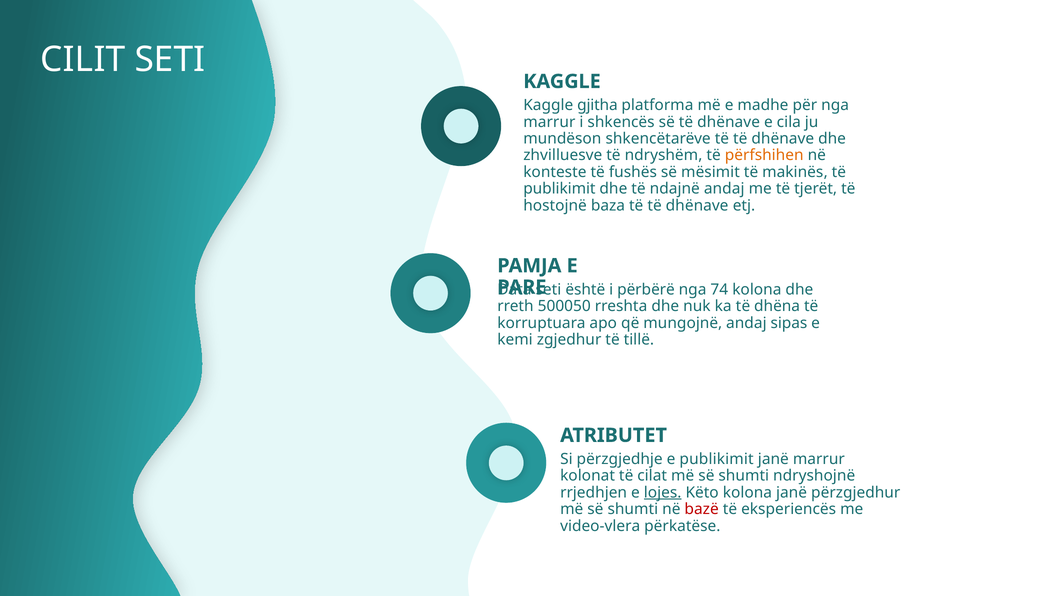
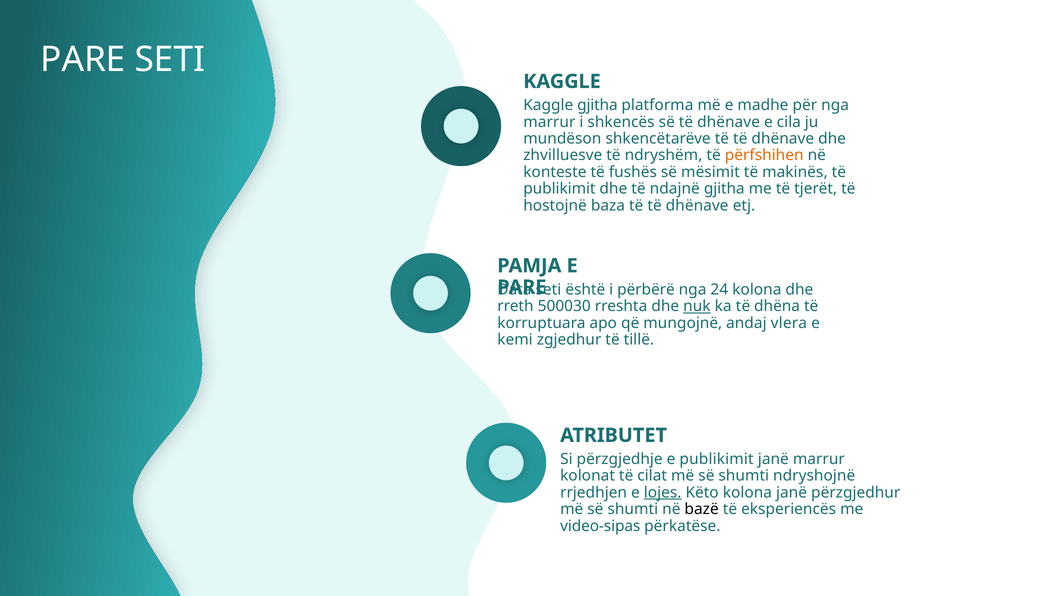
CILIT at (83, 60): CILIT -> PARE
ndajnë andaj: andaj -> gjitha
74: 74 -> 24
500050: 500050 -> 500030
nuk underline: none -> present
sipas: sipas -> vlera
bazë colour: red -> black
video-vlera: video-vlera -> video-sipas
